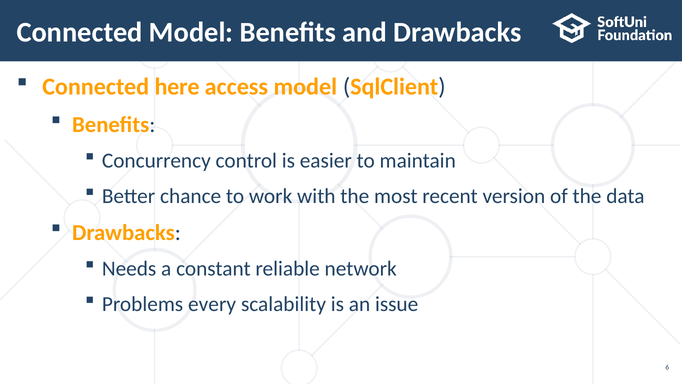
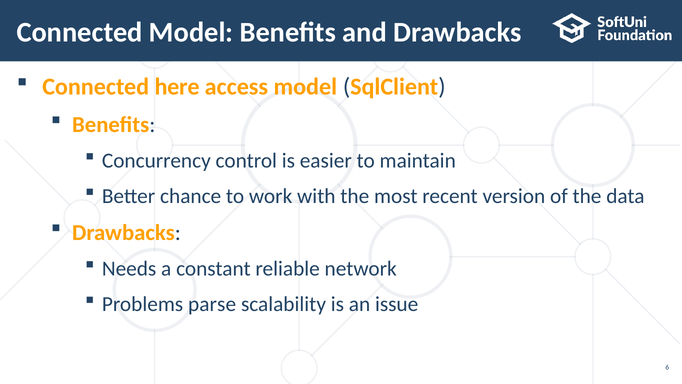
every: every -> parse
